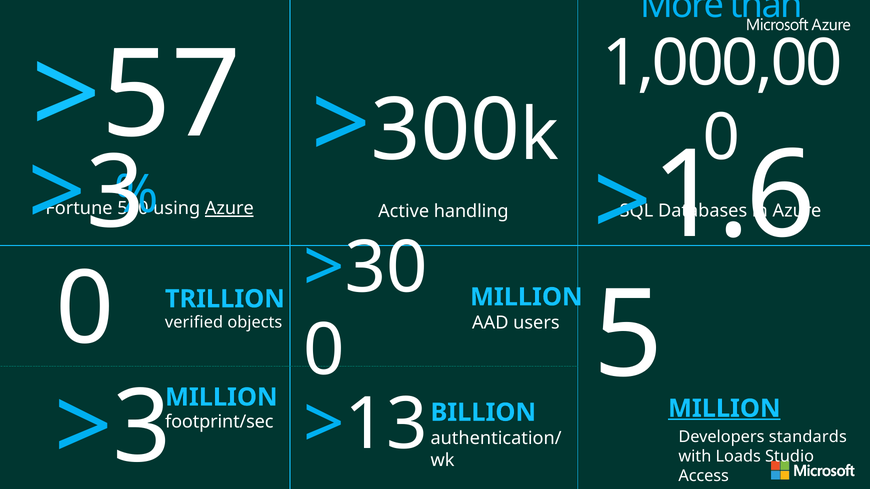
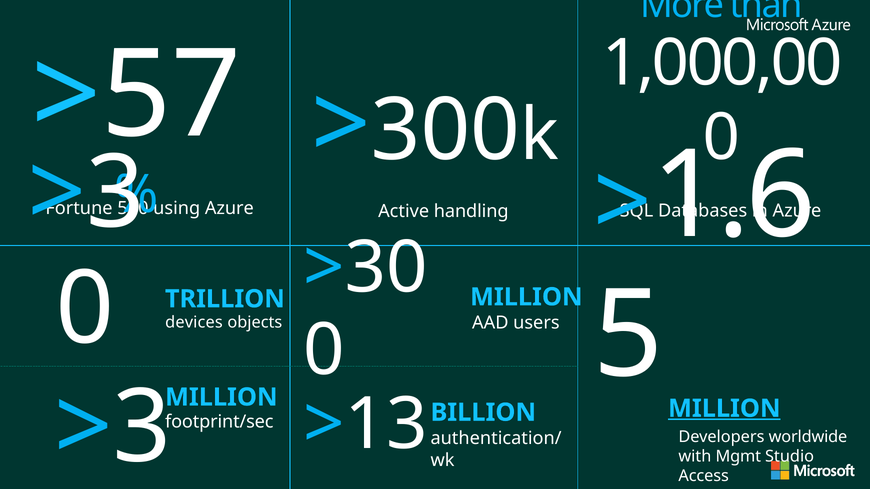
Azure at (229, 209) underline: present -> none
verified: verified -> devices
standards: standards -> worldwide
Loads: Loads -> Mgmt
